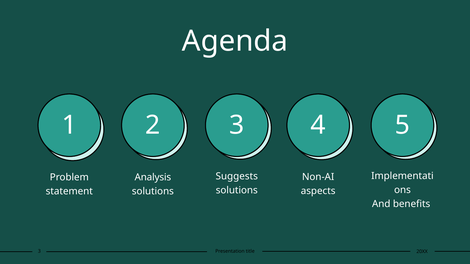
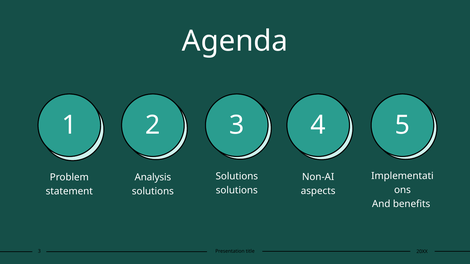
Suggests at (237, 177): Suggests -> Solutions
